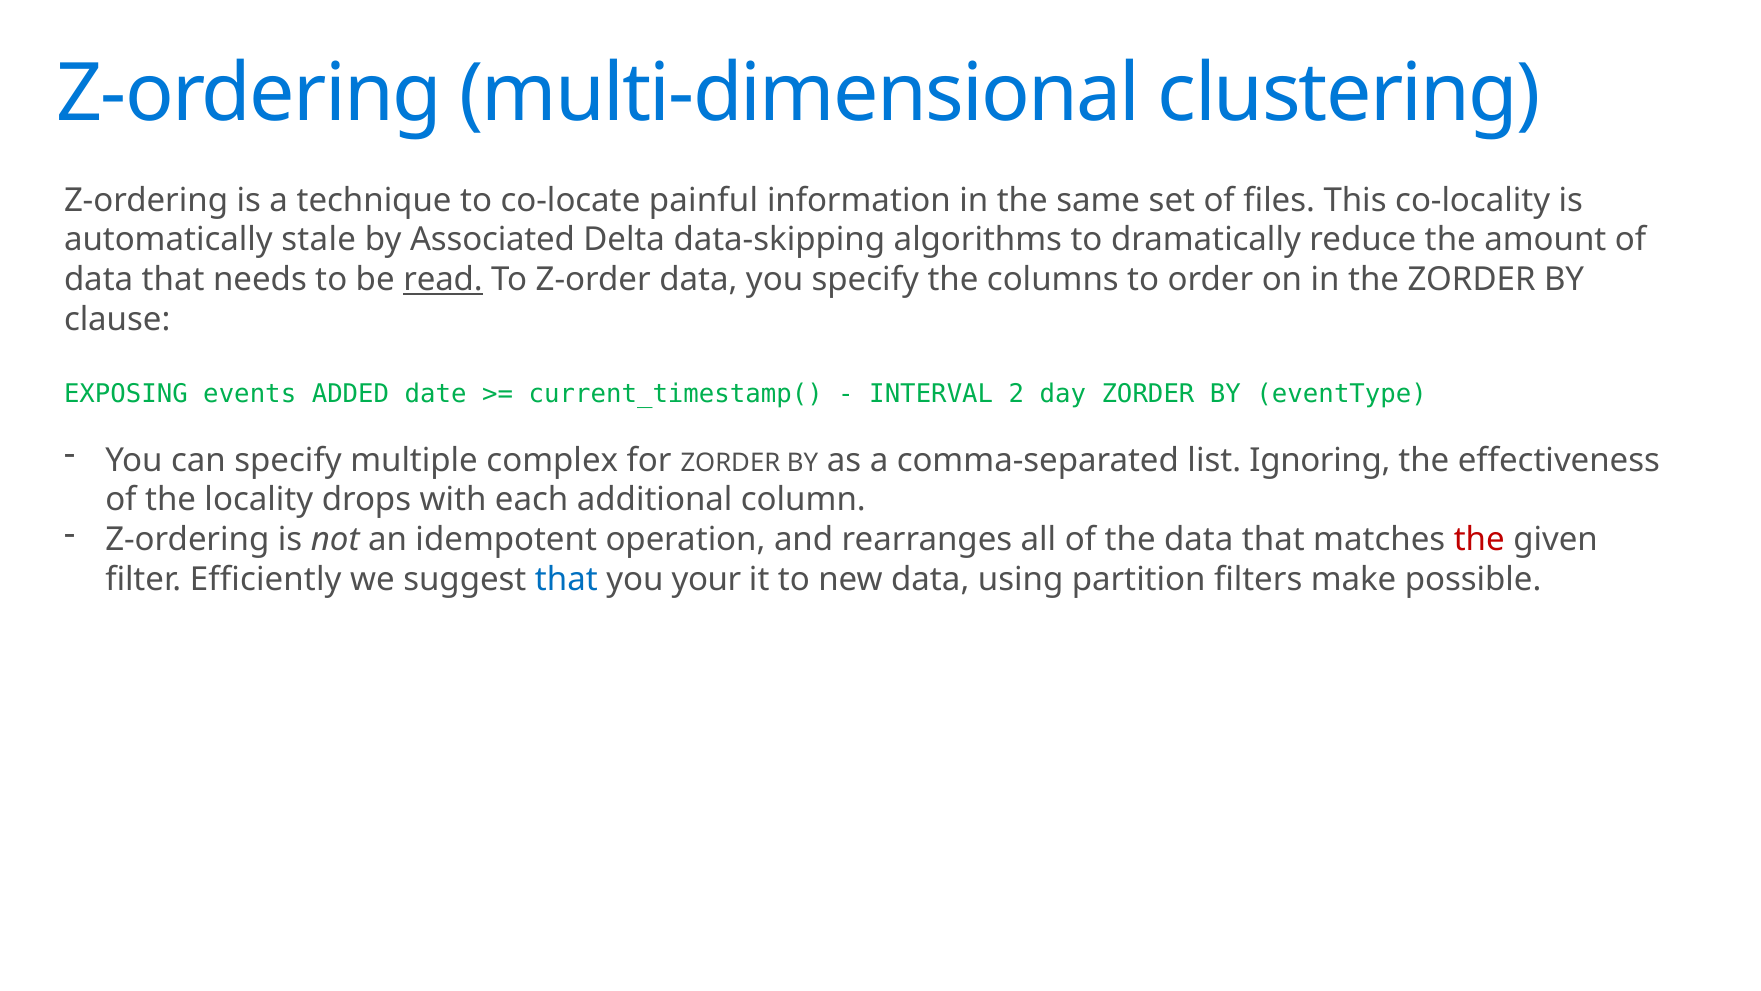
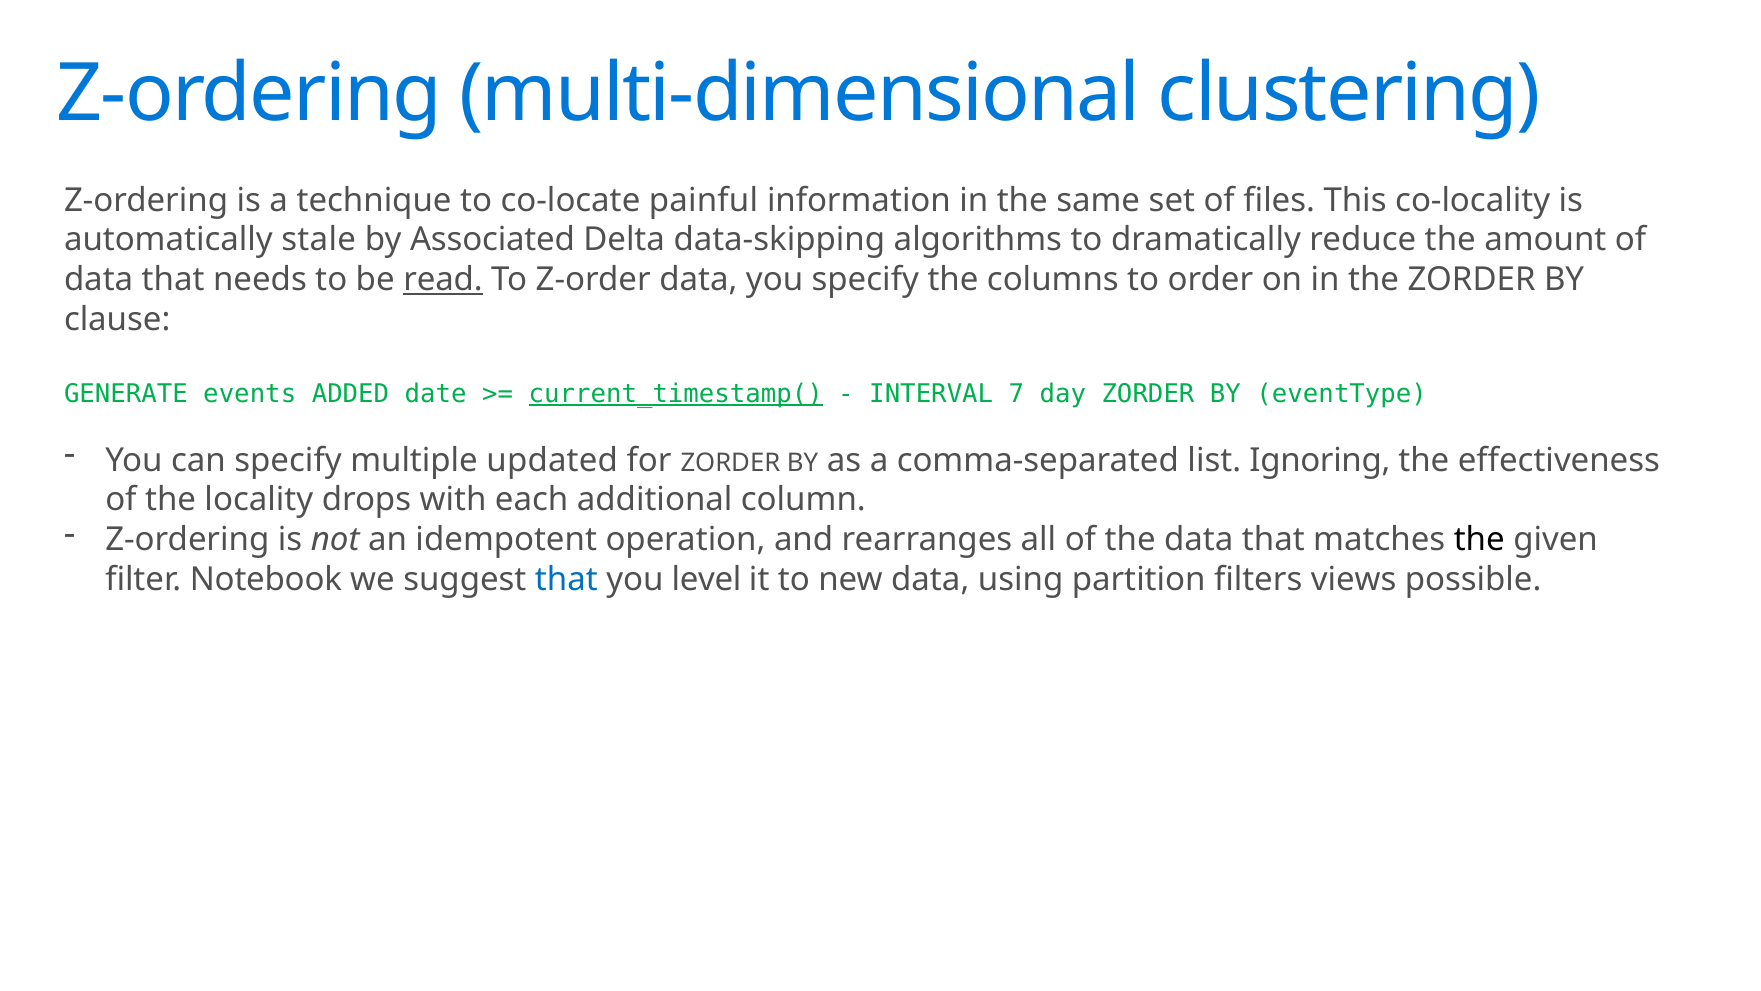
EXPOSING: EXPOSING -> GENERATE
current_timestamp( underline: none -> present
2: 2 -> 7
complex: complex -> updated
the at (1479, 539) colour: red -> black
Efficiently: Efficiently -> Notebook
your: your -> level
make: make -> views
